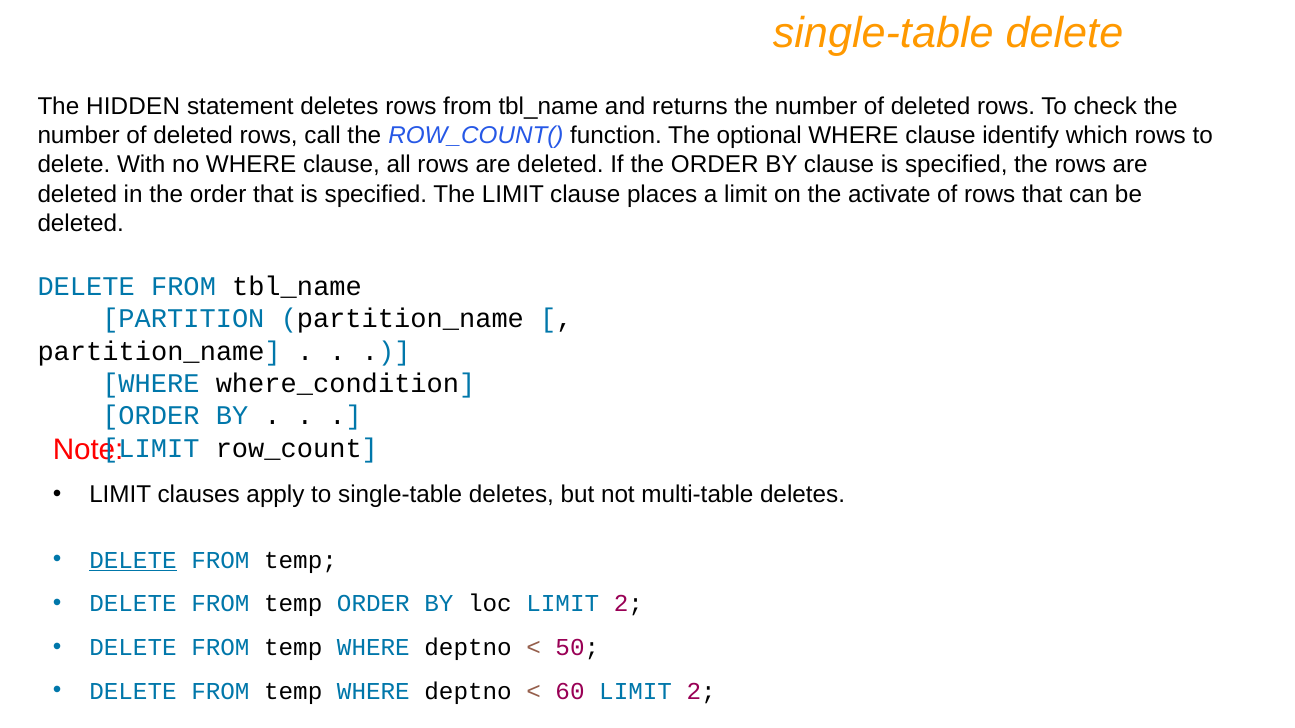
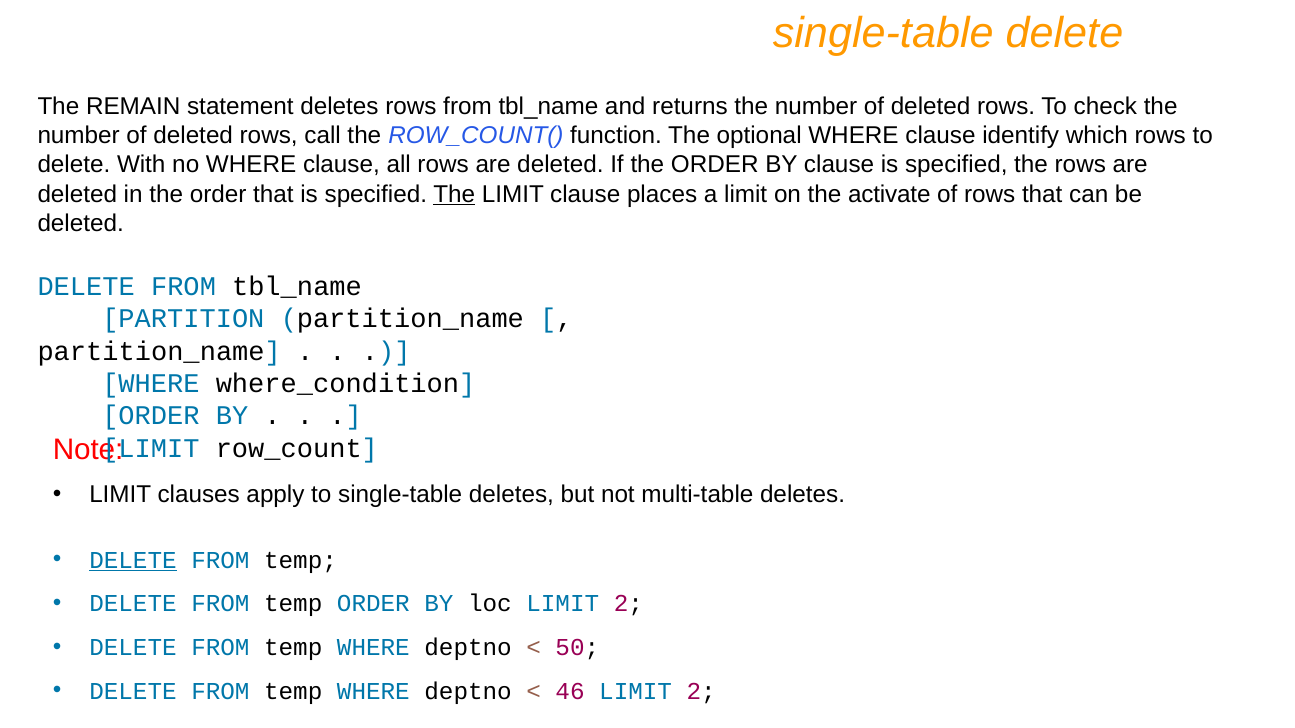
HIDDEN: HIDDEN -> REMAIN
The at (454, 194) underline: none -> present
60: 60 -> 46
